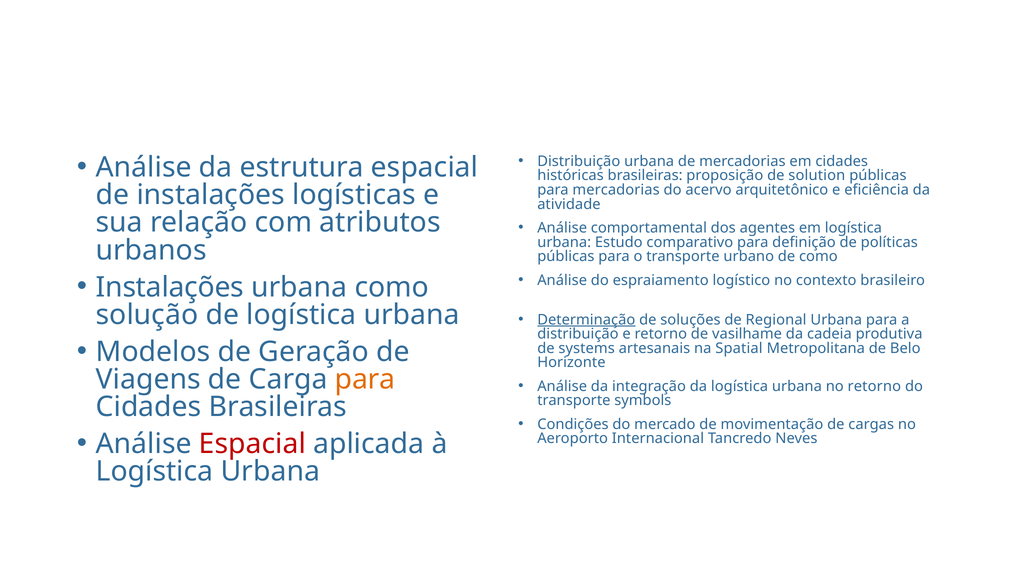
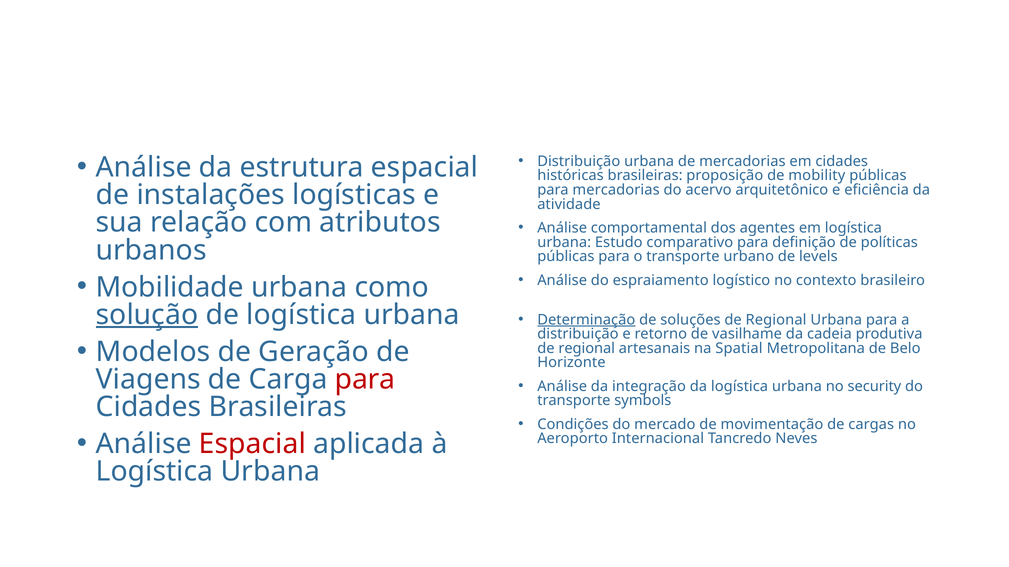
solution: solution -> mobility
de como: como -> levels
Instalações at (170, 287): Instalações -> Mobilidade
solução underline: none -> present
systems at (587, 349): systems -> regional
para at (365, 380) colour: orange -> red
no retorno: retorno -> security
